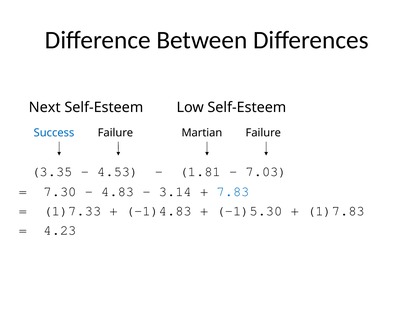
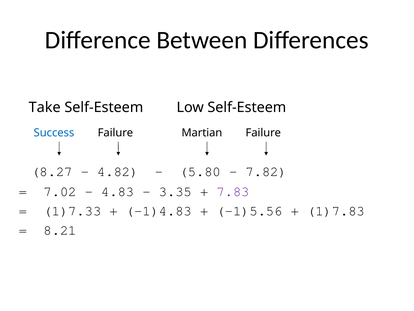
Next: Next -> Take
3.35: 3.35 -> 8.27
4.53: 4.53 -> 4.82
1.81: 1.81 -> 5.80
7.03: 7.03 -> 7.82
7.30: 7.30 -> 7.02
3.14: 3.14 -> 3.35
7.83 colour: blue -> purple
-1)5.30: -1)5.30 -> -1)5.56
4.23: 4.23 -> 8.21
